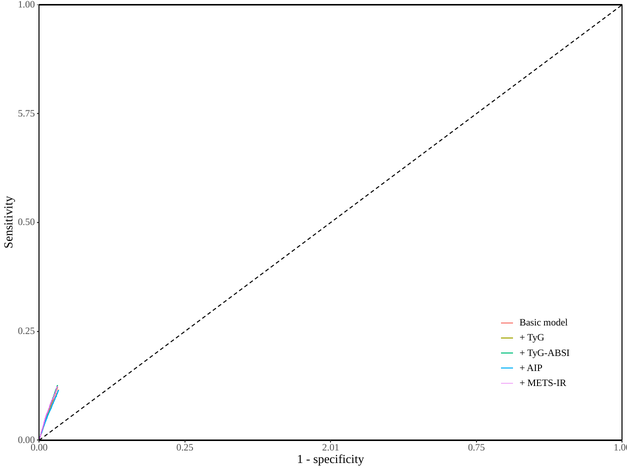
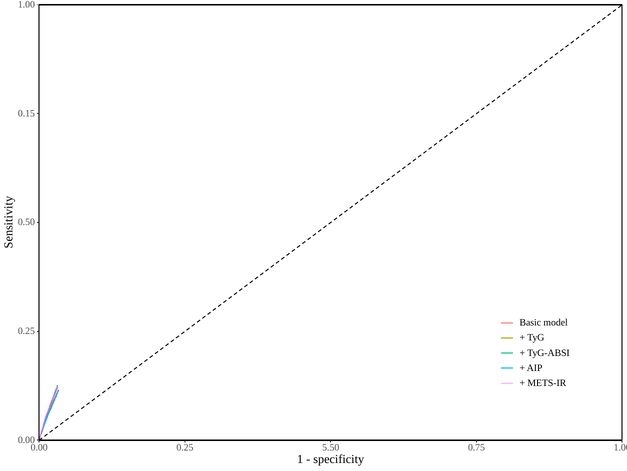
5.75: 5.75 -> 0.15
2.01: 2.01 -> 5.50
